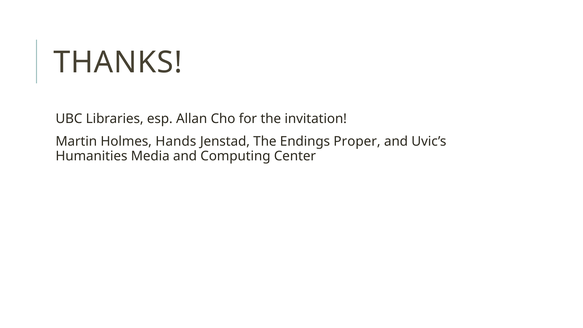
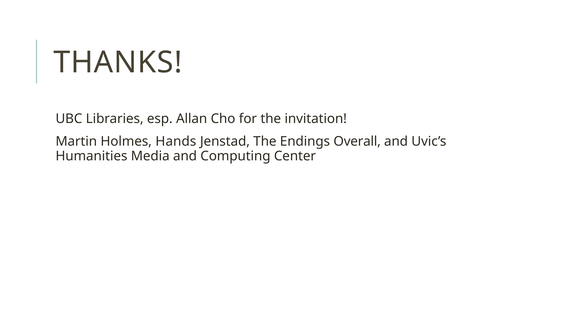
Proper: Proper -> Overall
